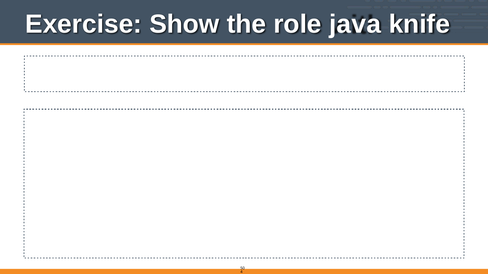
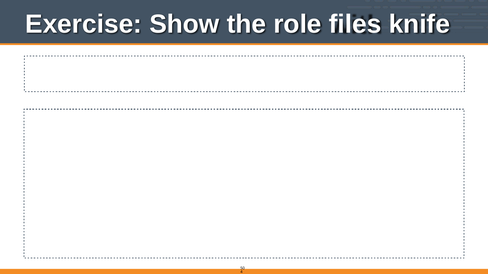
java: java -> files
